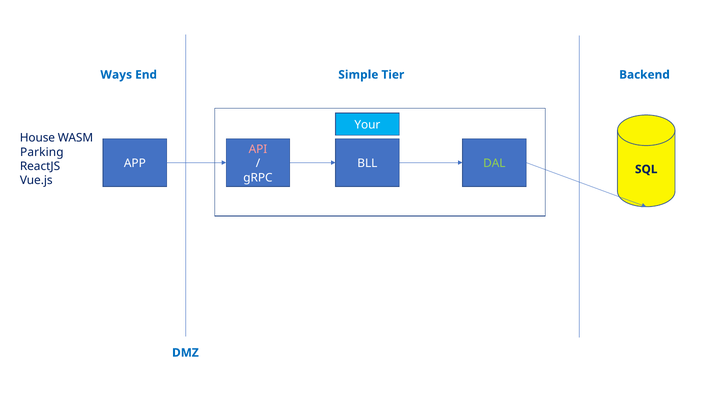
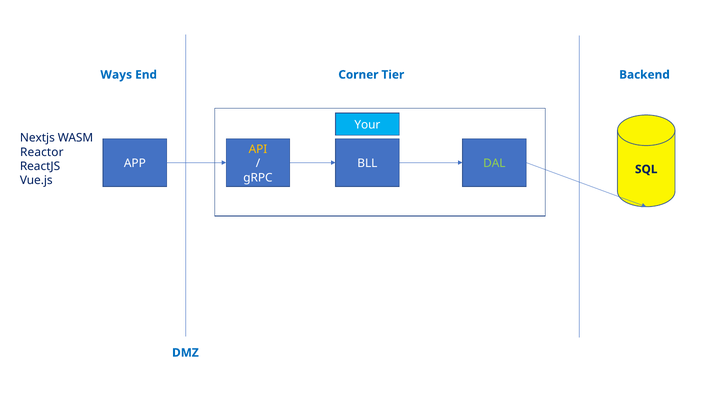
Simple: Simple -> Corner
House: House -> Nextjs
API colour: pink -> yellow
Parking: Parking -> Reactor
